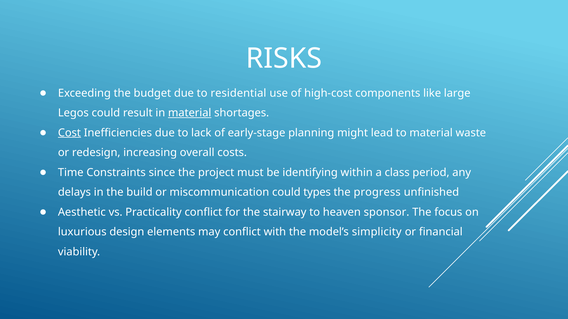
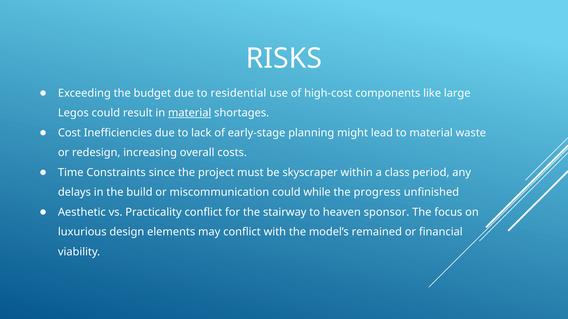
Cost underline: present -> none
identifying: identifying -> skyscraper
types: types -> while
simplicity: simplicity -> remained
